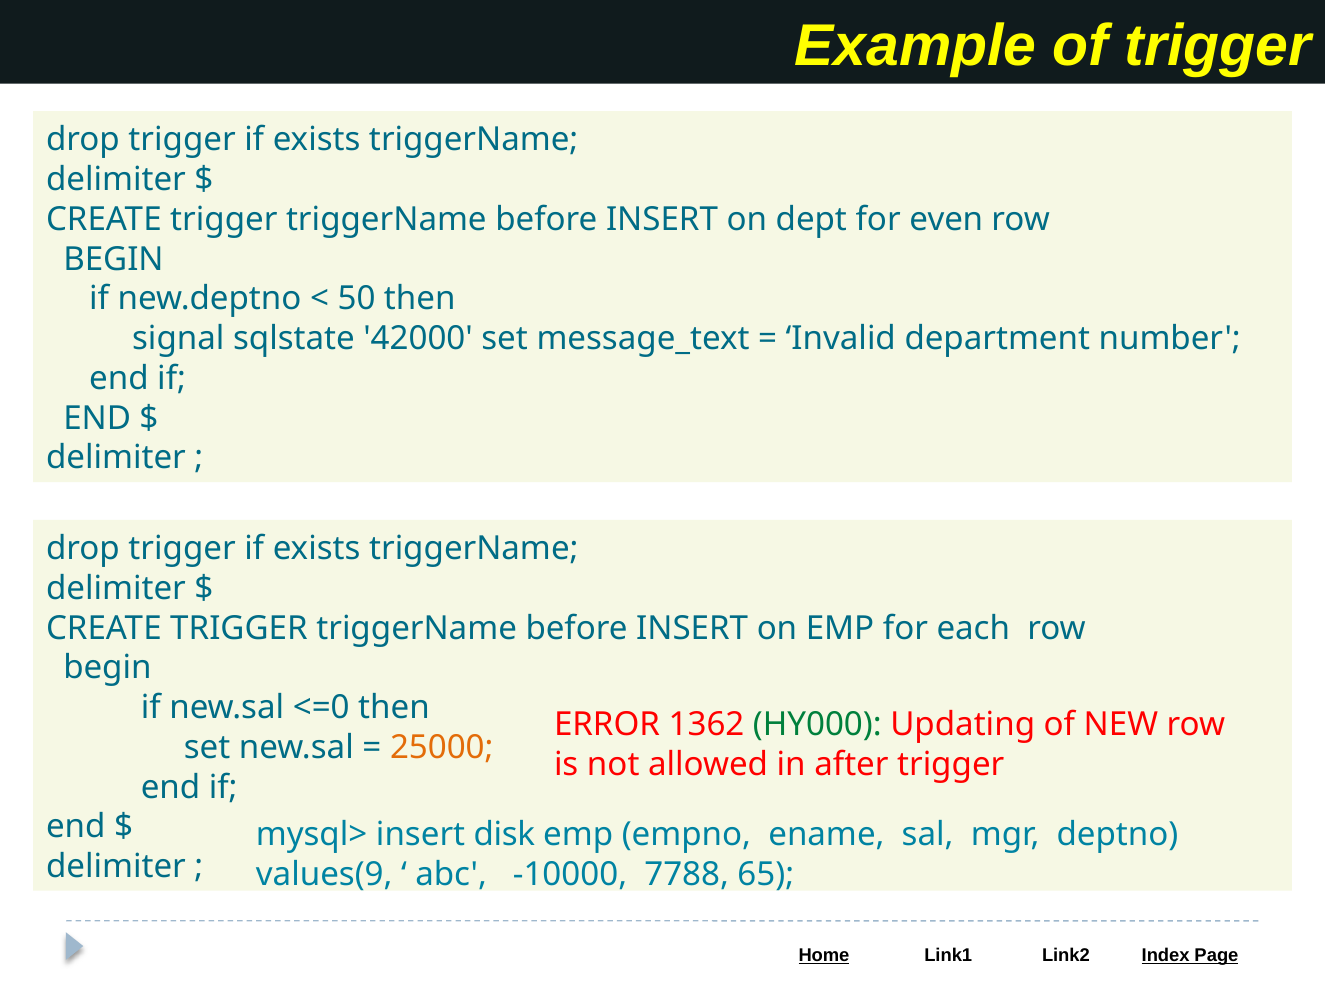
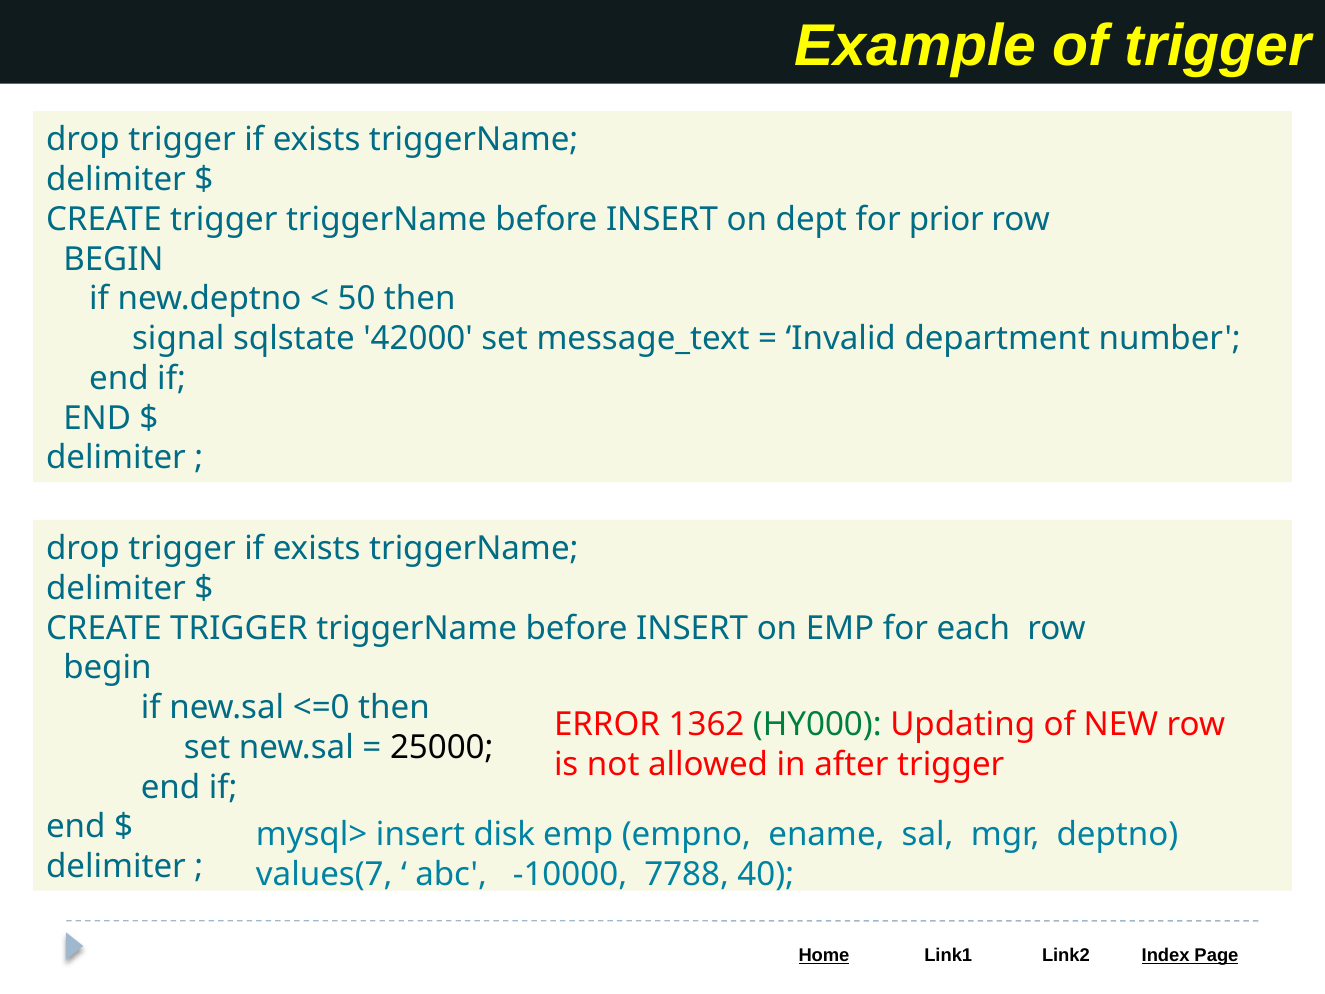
even: even -> prior
25000 colour: orange -> black
values(9: values(9 -> values(7
65: 65 -> 40
